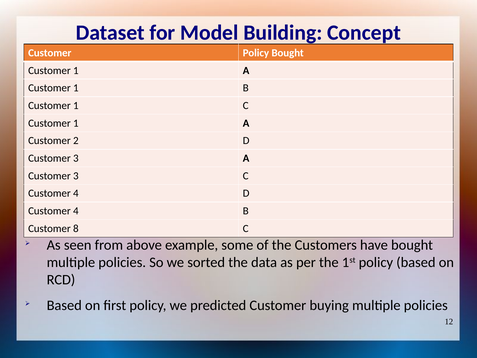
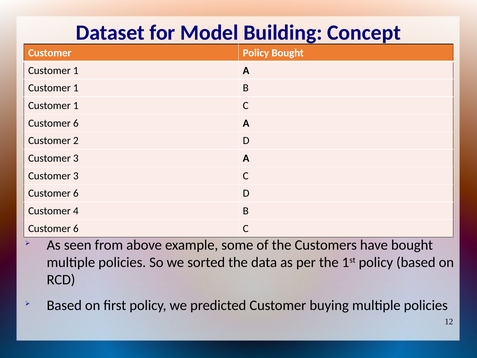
1 at (76, 123): 1 -> 6
4 at (76, 193): 4 -> 6
8 at (76, 228): 8 -> 6
